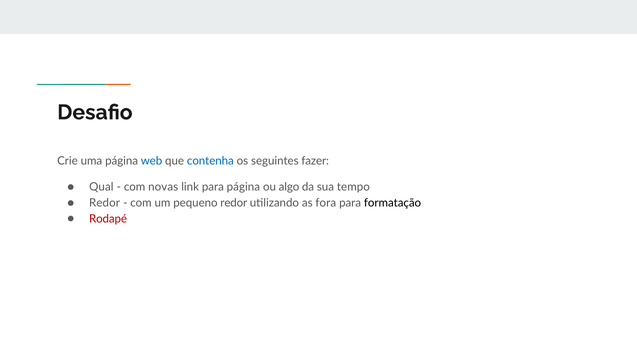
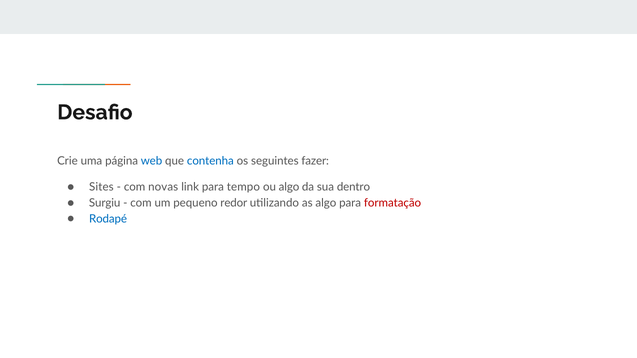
Qual: Qual -> Sites
para página: página -> tempo
tempo: tempo -> dentro
Redor at (105, 203): Redor -> Surgiu
as fora: fora -> algo
formatação colour: black -> red
Rodapé colour: red -> blue
